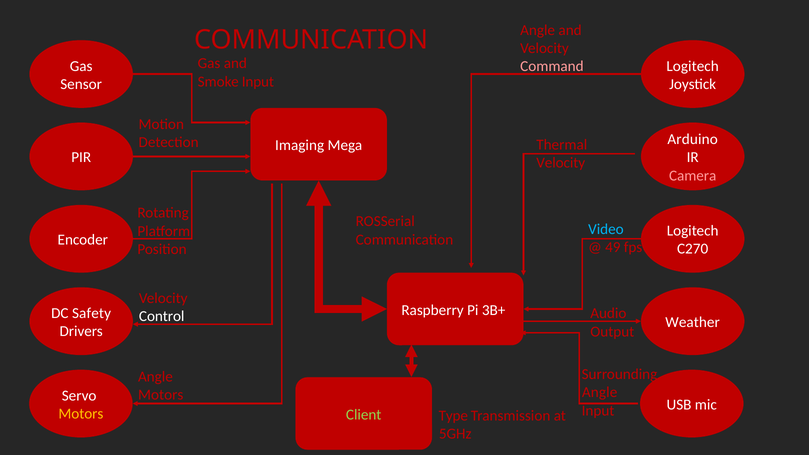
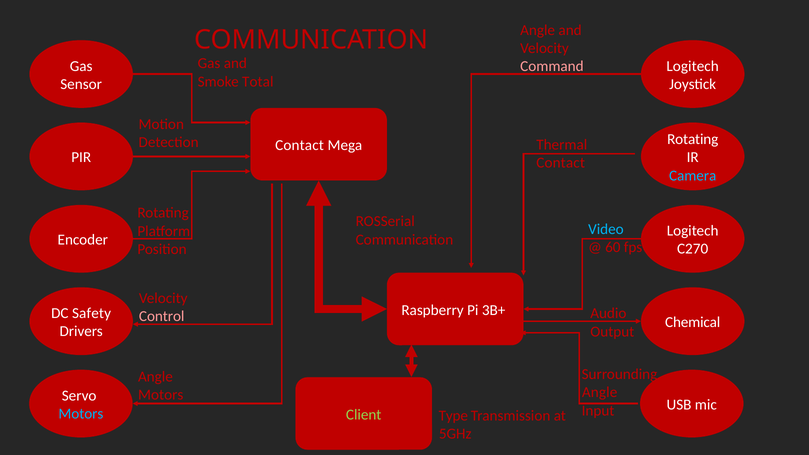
Smoke Input: Input -> Total
Arduino at (693, 139): Arduino -> Rotating
Imaging at (300, 145): Imaging -> Contact
Velocity at (561, 163): Velocity -> Contact
Camera colour: pink -> light blue
49: 49 -> 60
Control colour: white -> pink
Weather: Weather -> Chemical
Motors at (81, 414) colour: yellow -> light blue
